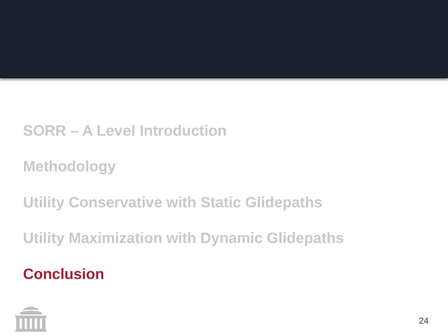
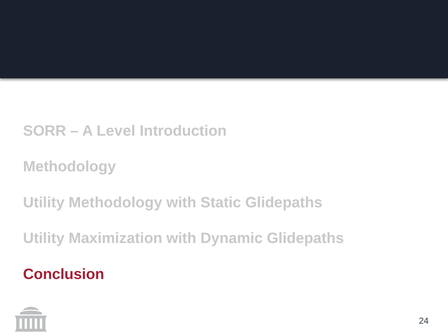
Utility Conservative: Conservative -> Methodology
